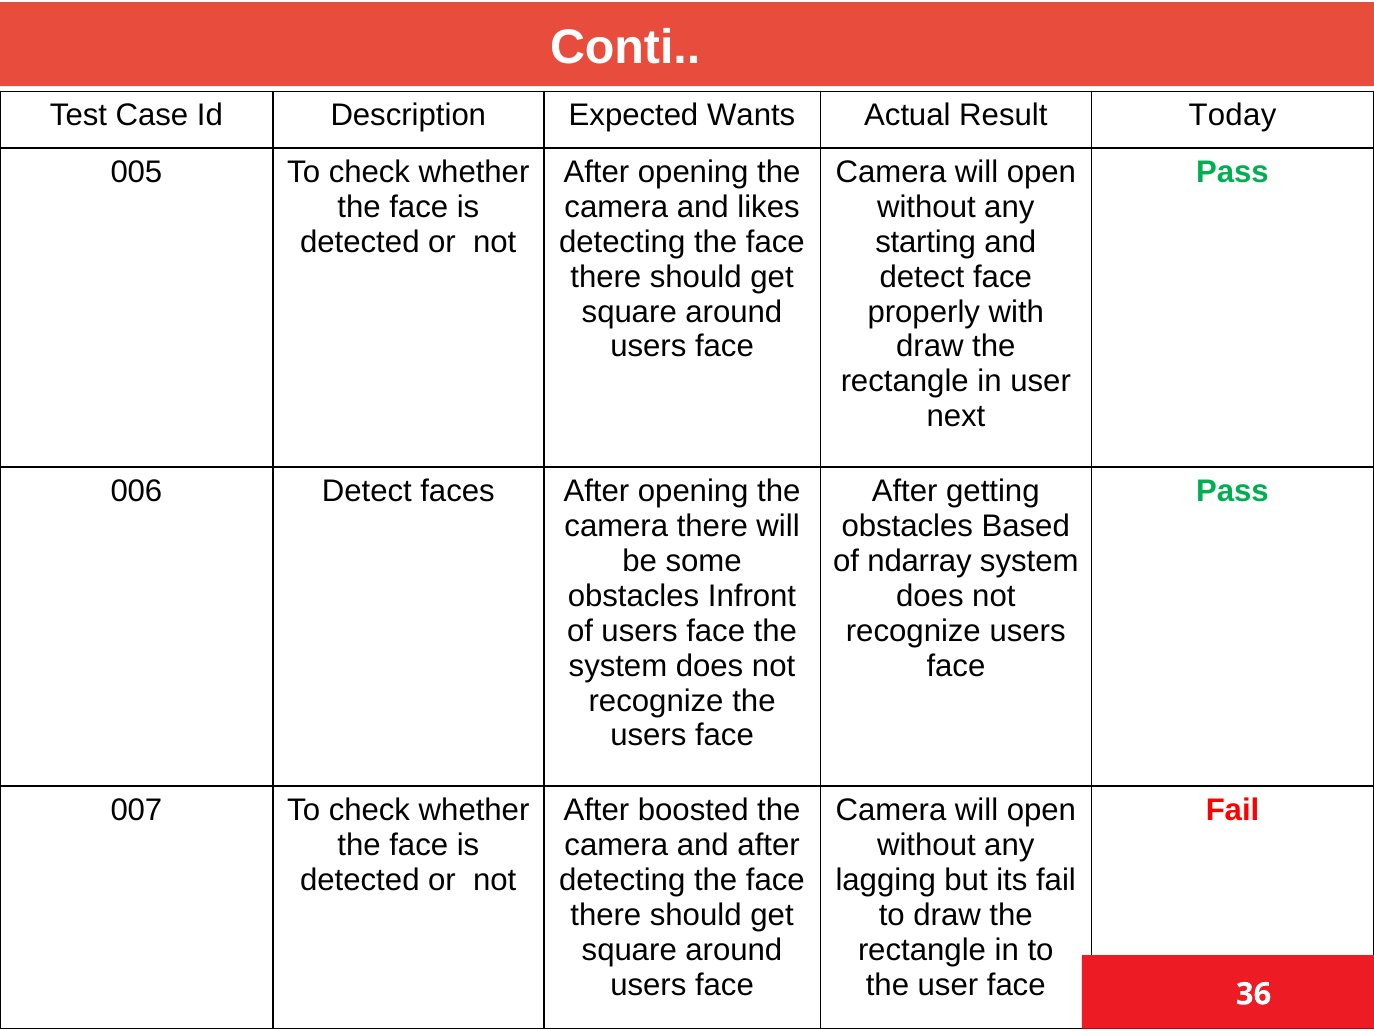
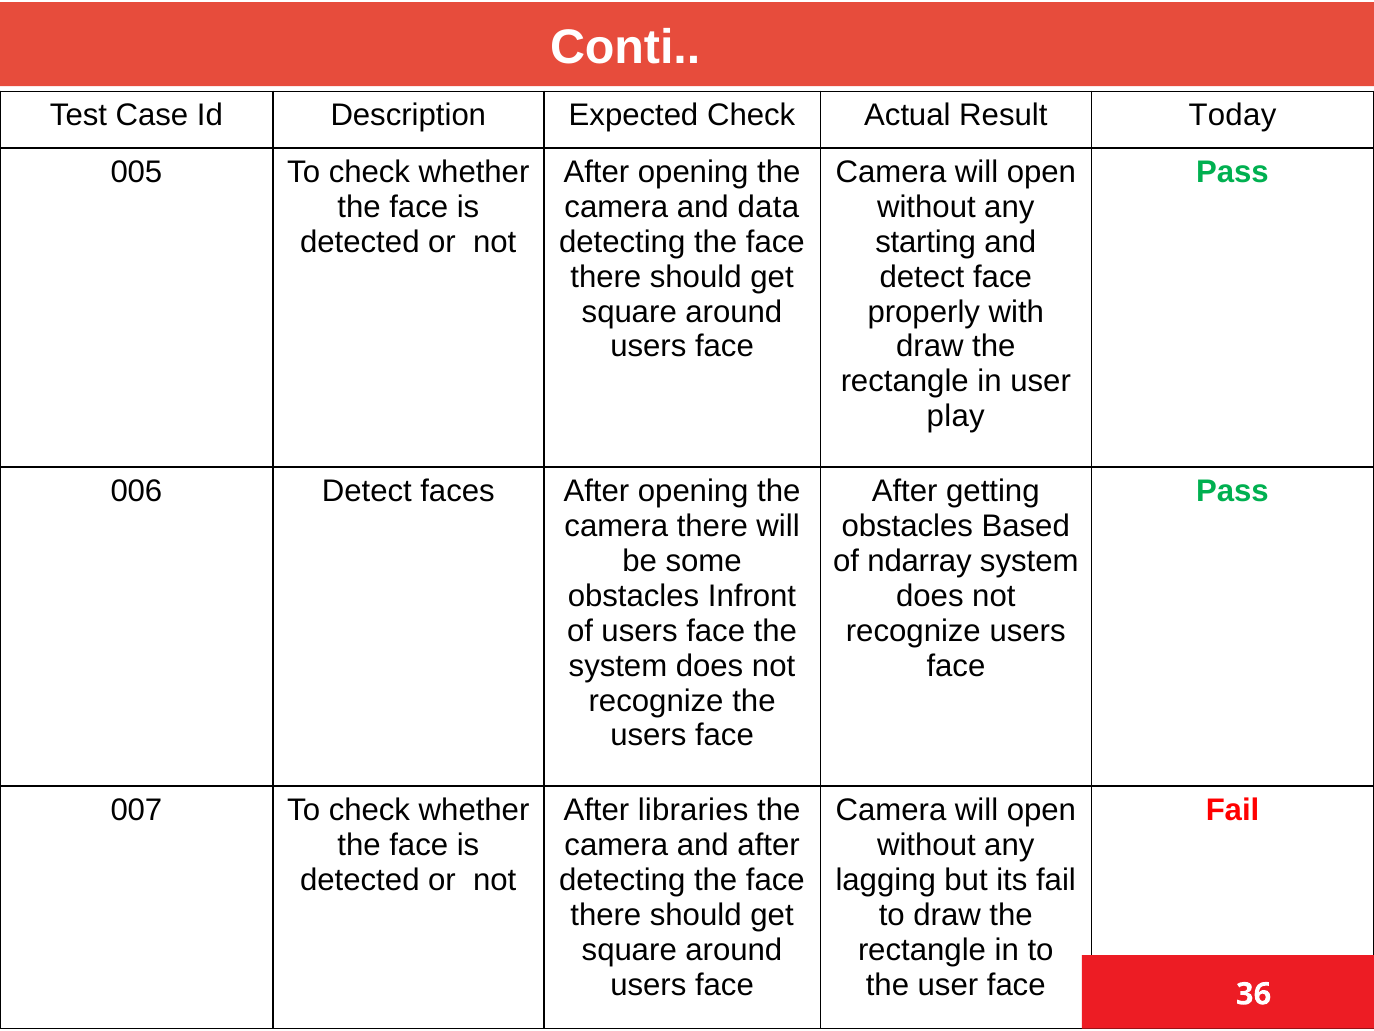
Expected Wants: Wants -> Check
likes: likes -> data
next: next -> play
boosted: boosted -> libraries
